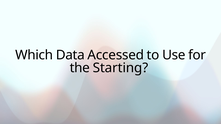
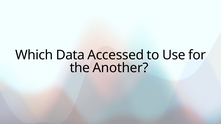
Starting: Starting -> Another
